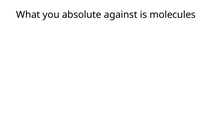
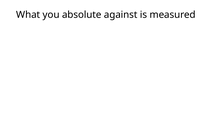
molecules: molecules -> measured
